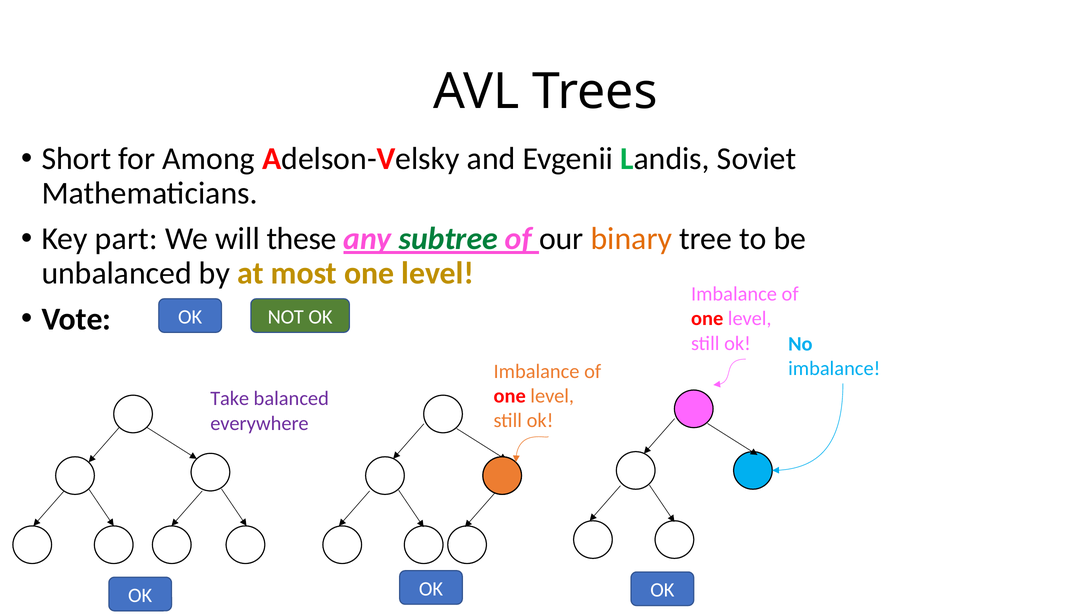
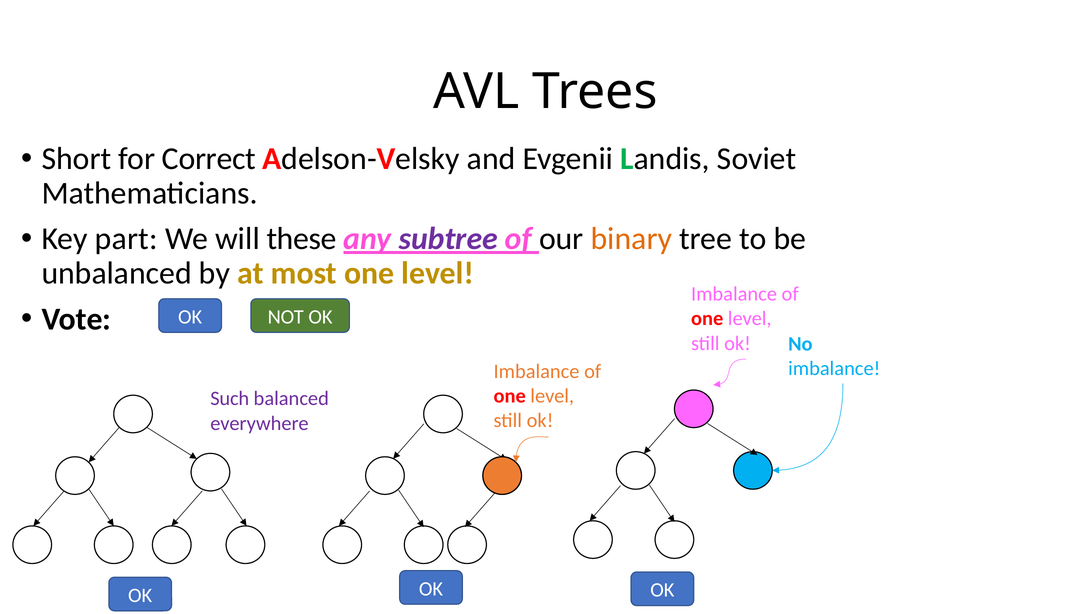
Among: Among -> Correct
subtree colour: green -> purple
Take: Take -> Such
